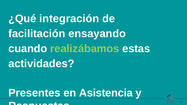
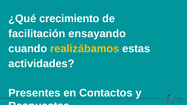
integración: integración -> crecimiento
realizábamos colour: light green -> yellow
Asistencia: Asistencia -> Contactos
